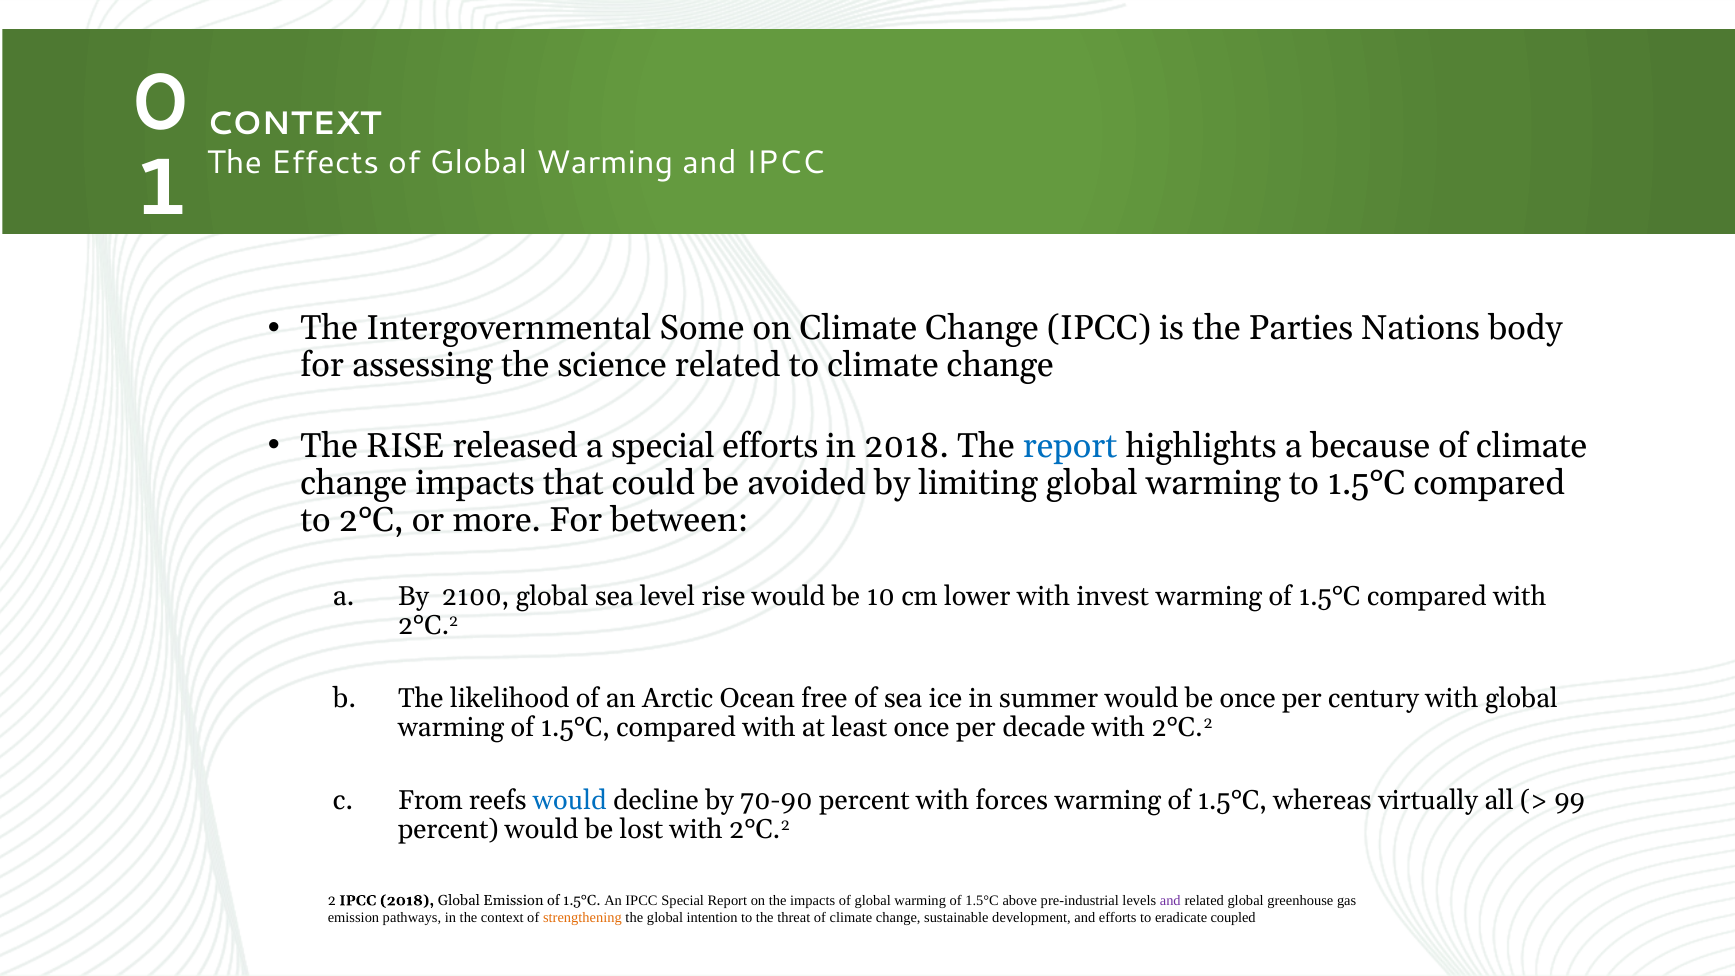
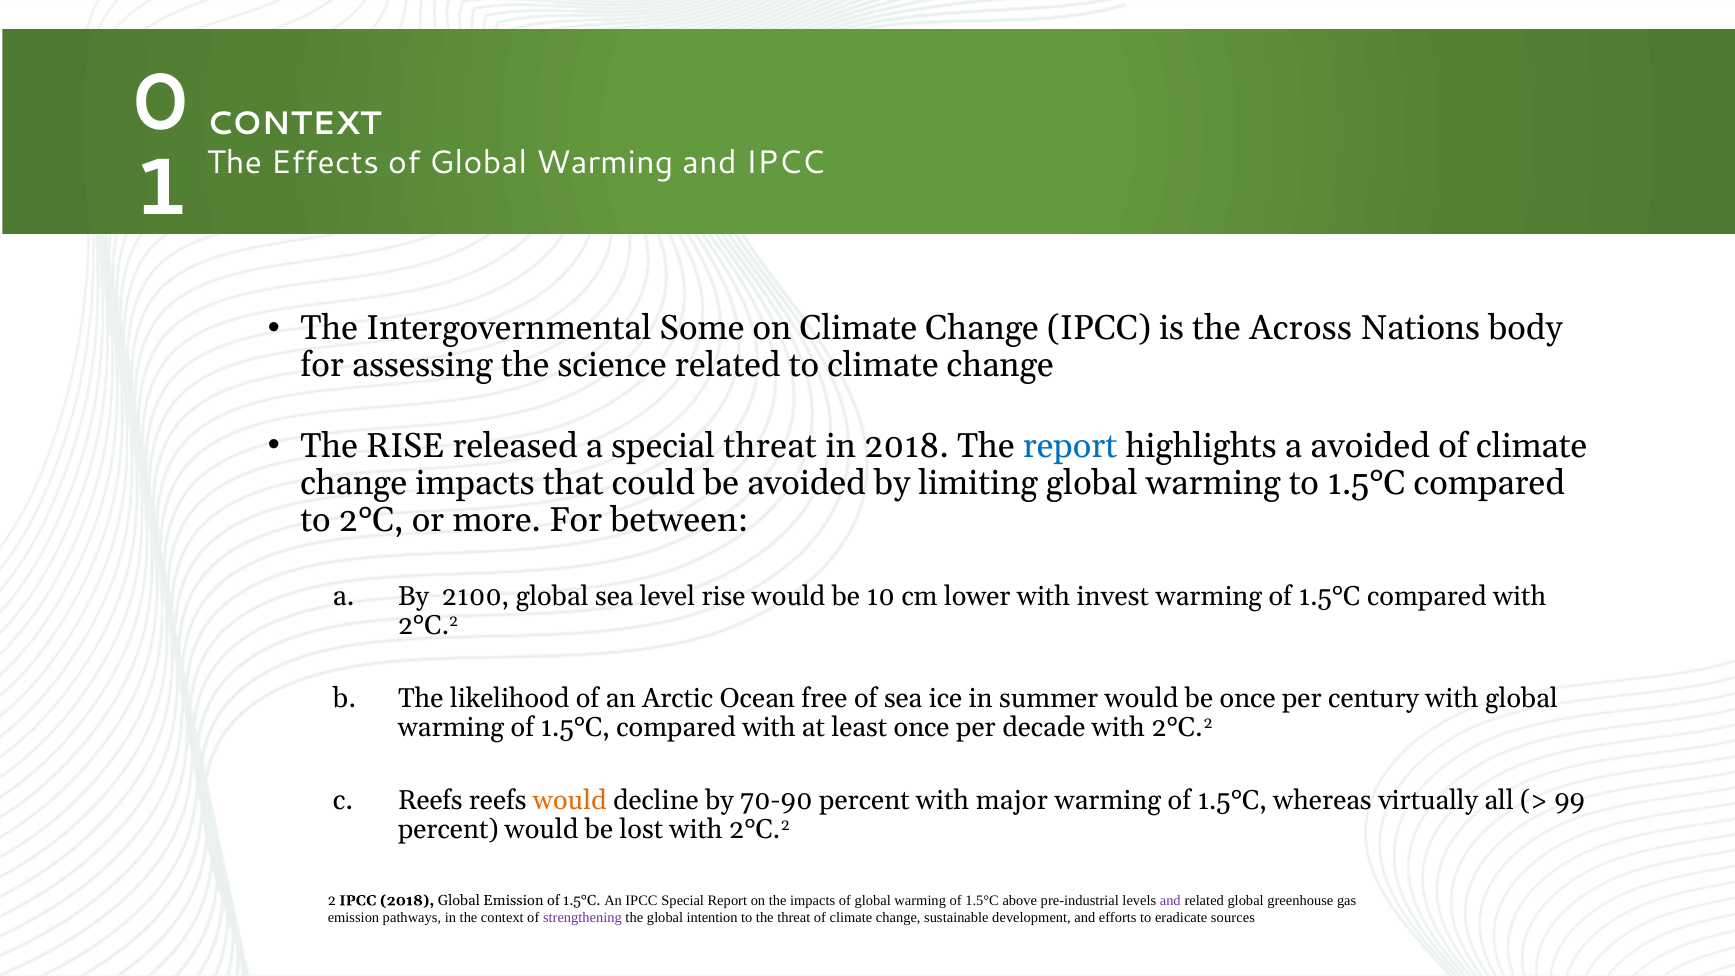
Parties: Parties -> Across
special efforts: efforts -> threat
a because: because -> avoided
From at (430, 800): From -> Reefs
would at (570, 800) colour: blue -> orange
forces: forces -> major
strengthening colour: orange -> purple
coupled: coupled -> sources
